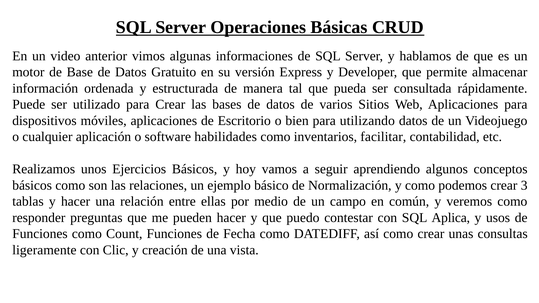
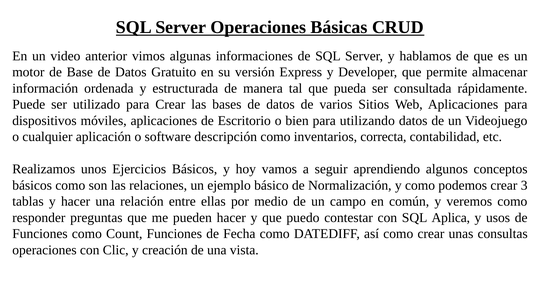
habilidades: habilidades -> descripción
facilitar: facilitar -> correcta
ligeramente at (44, 250): ligeramente -> operaciones
